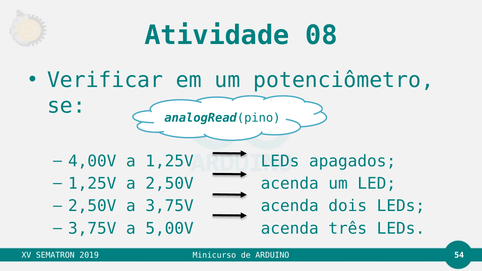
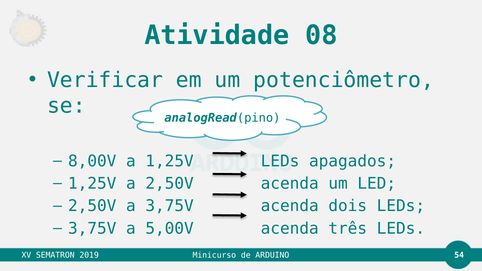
4,00V: 4,00V -> 8,00V
